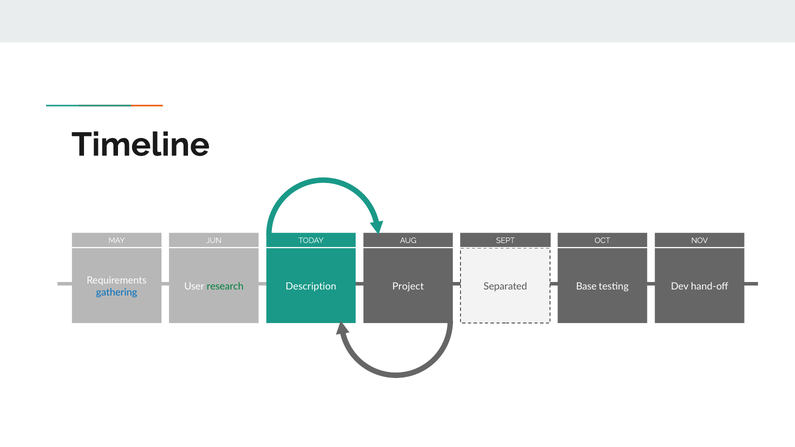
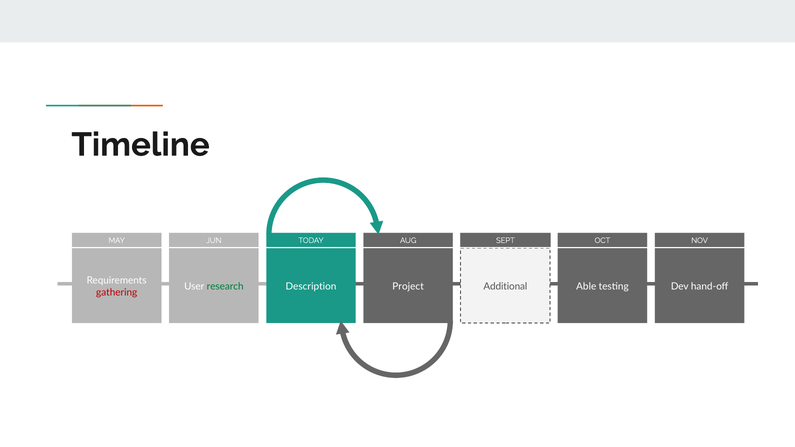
Separated: Separated -> Additional
Base: Base -> Able
gathering colour: blue -> red
